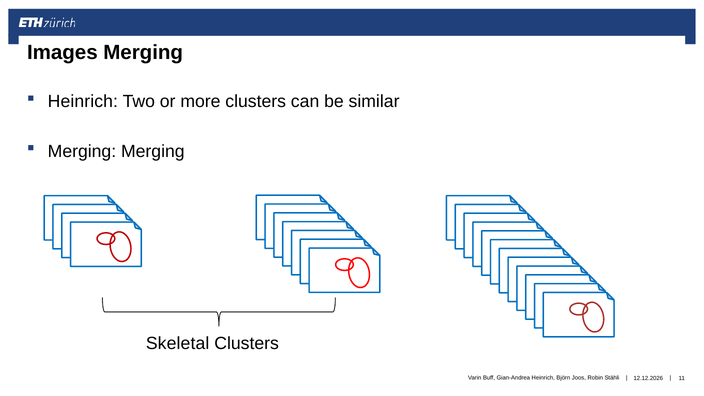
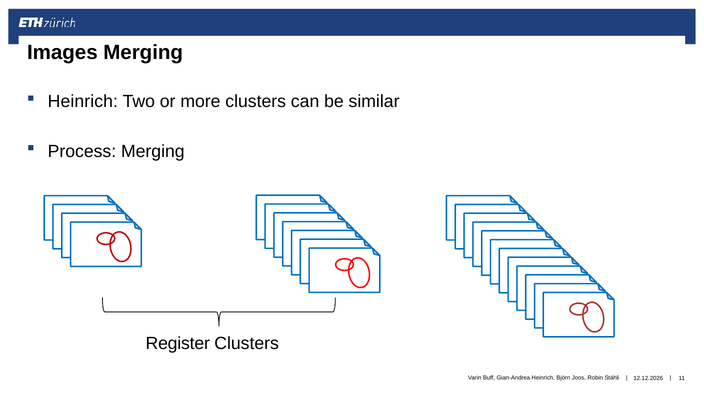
Merging at (82, 151): Merging -> Process
Skeletal: Skeletal -> Register
